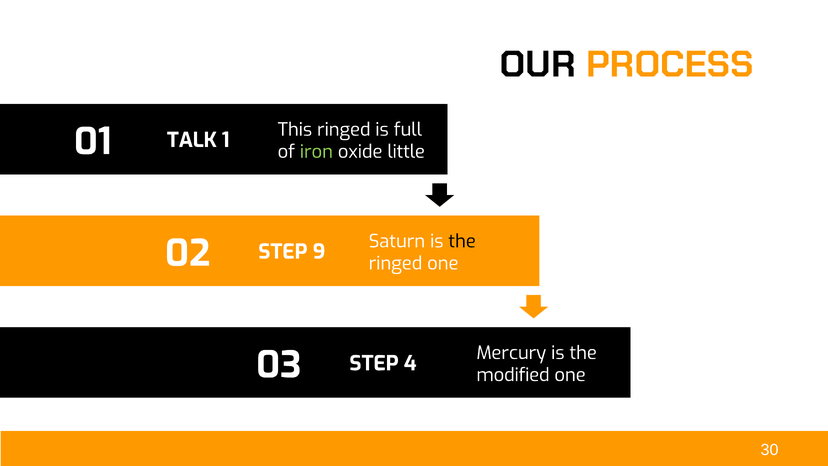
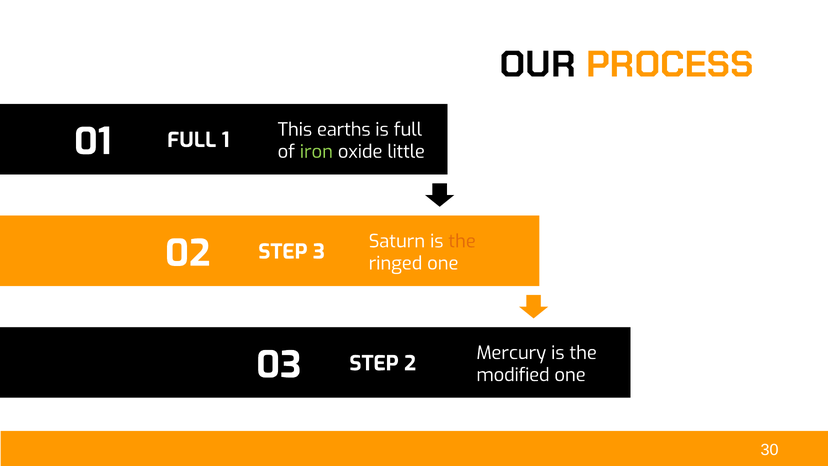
This ringed: ringed -> earths
TALK at (192, 140): TALK -> FULL
the at (462, 241) colour: black -> orange
9: 9 -> 3
4: 4 -> 2
